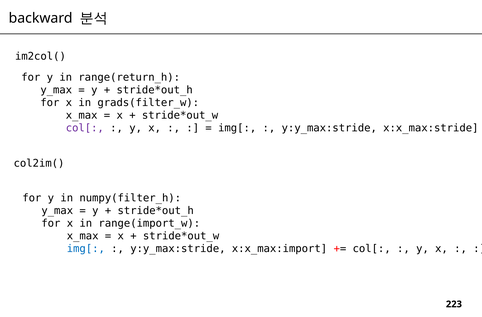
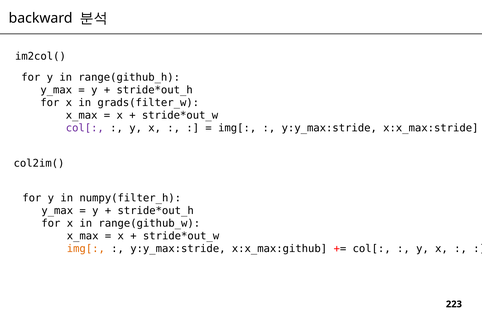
range(return_h: range(return_h -> range(github_h
range(import_w: range(import_w -> range(github_w
img[ at (86, 248) colour: blue -> orange
x:x_max:import: x:x_max:import -> x:x_max:github
